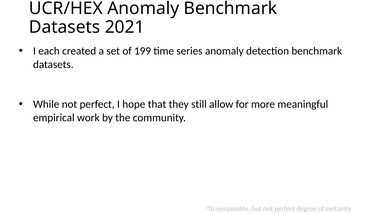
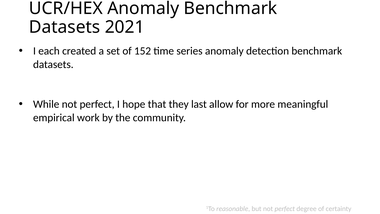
199: 199 -> 152
still: still -> last
